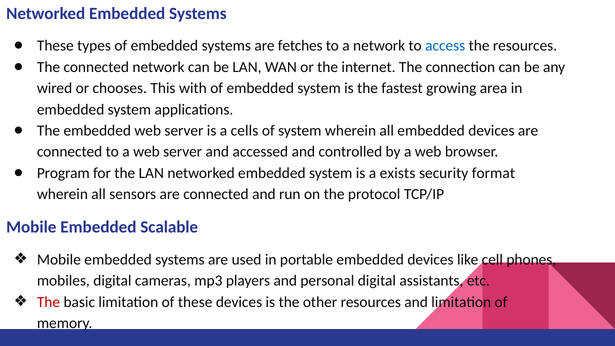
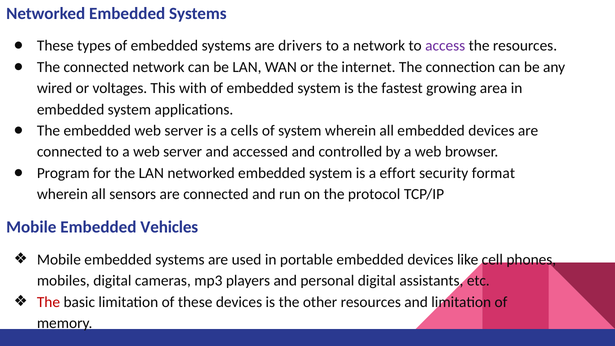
fetches: fetches -> drivers
access colour: blue -> purple
chooses: chooses -> voltages
exists: exists -> effort
Scalable: Scalable -> Vehicles
